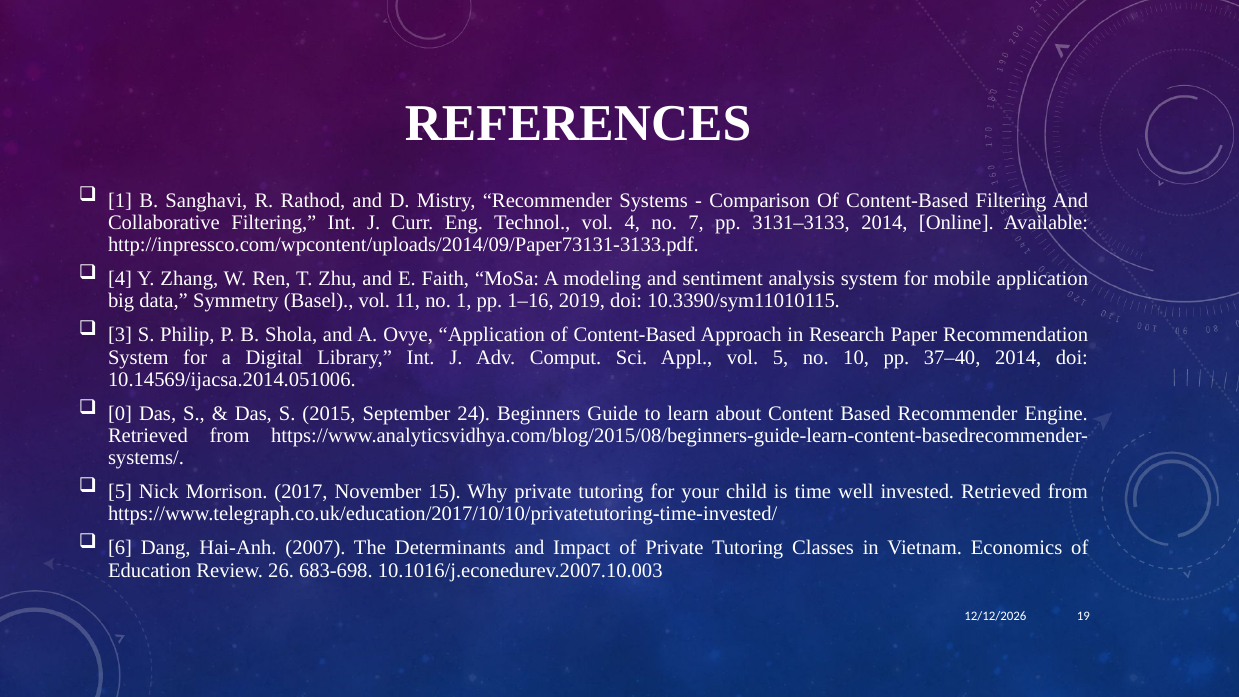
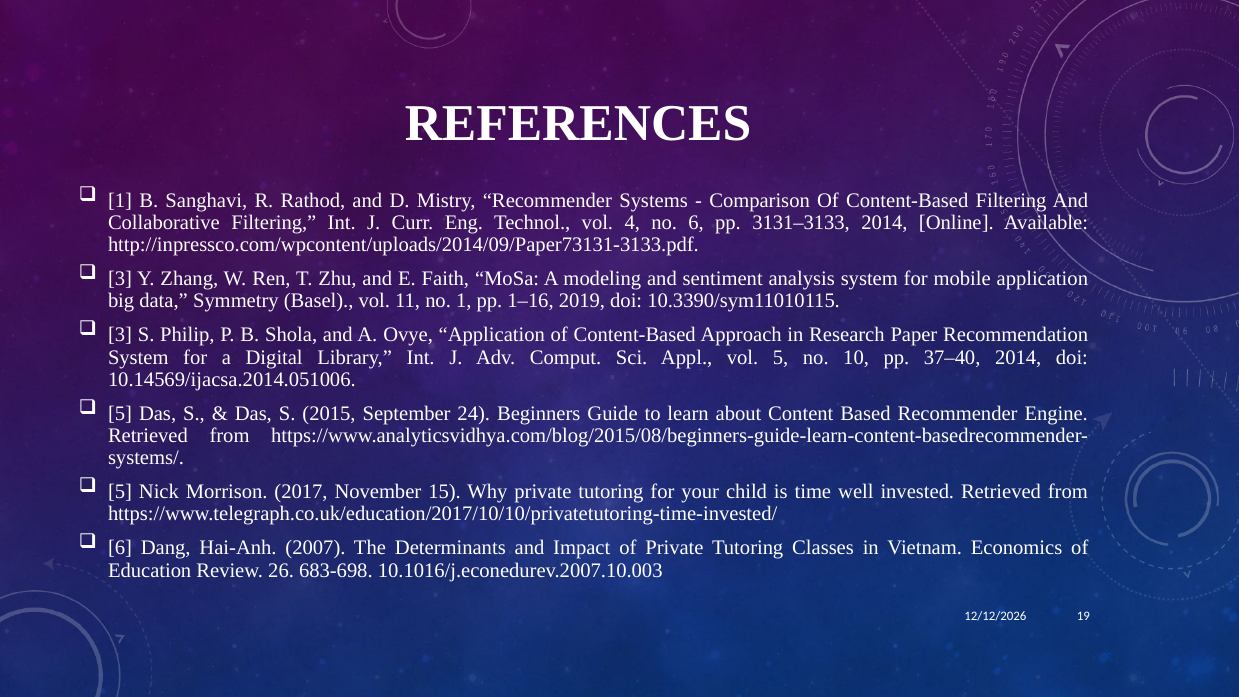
no 7: 7 -> 6
4 at (120, 279): 4 -> 3
0 at (120, 413): 0 -> 5
